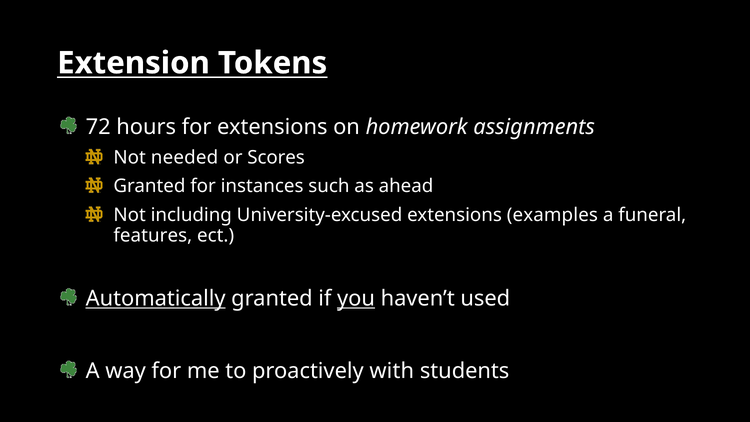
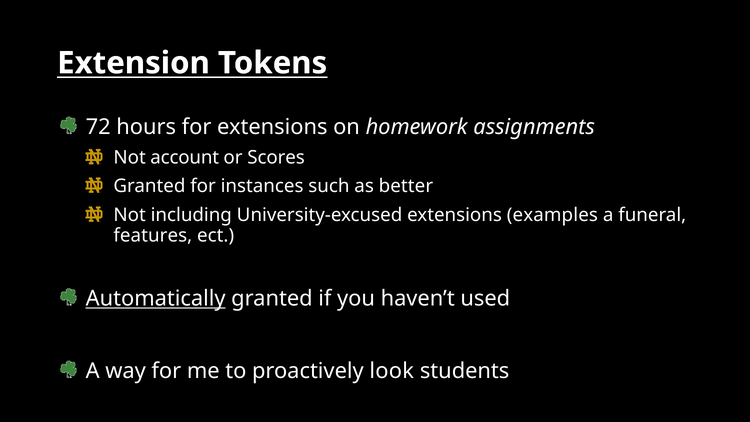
needed: needed -> account
ahead: ahead -> better
you underline: present -> none
with: with -> look
